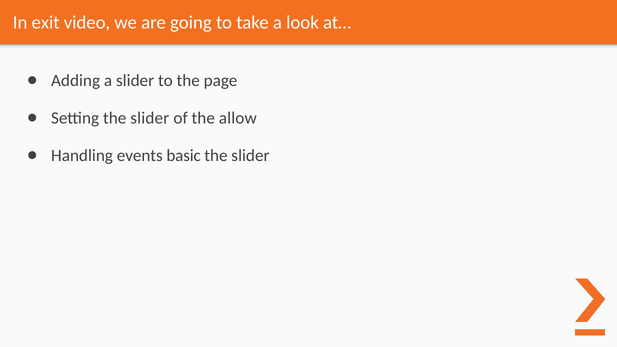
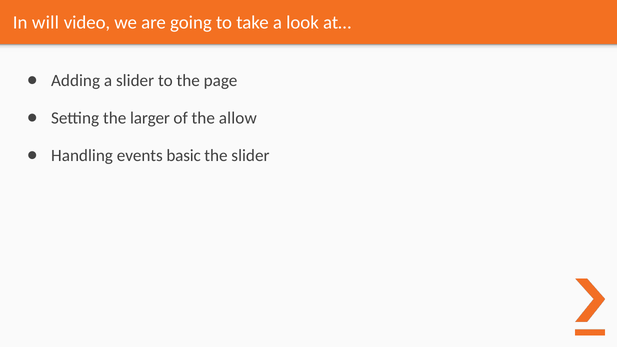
exit: exit -> will
Setting the slider: slider -> larger
